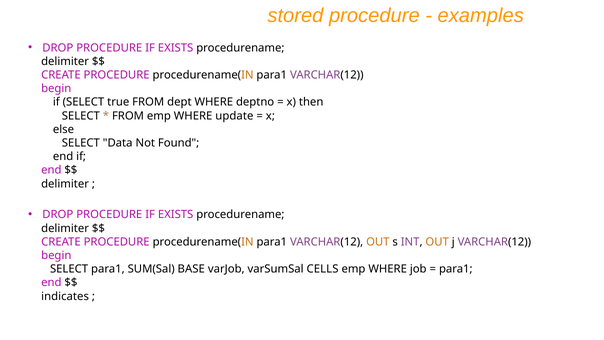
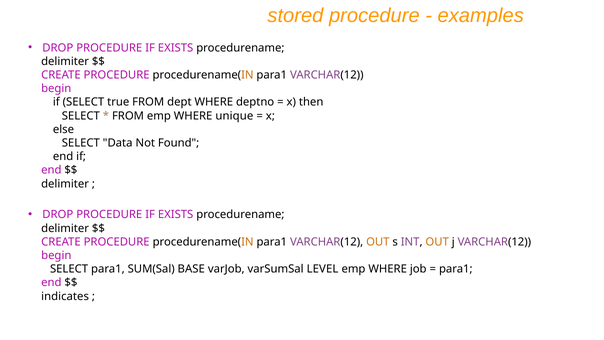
update: update -> unique
CELLS: CELLS -> LEVEL
